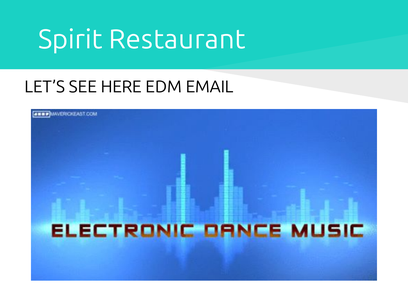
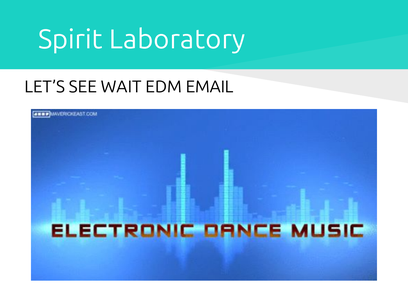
Restaurant: Restaurant -> Laboratory
HERE: HERE -> WAIT
